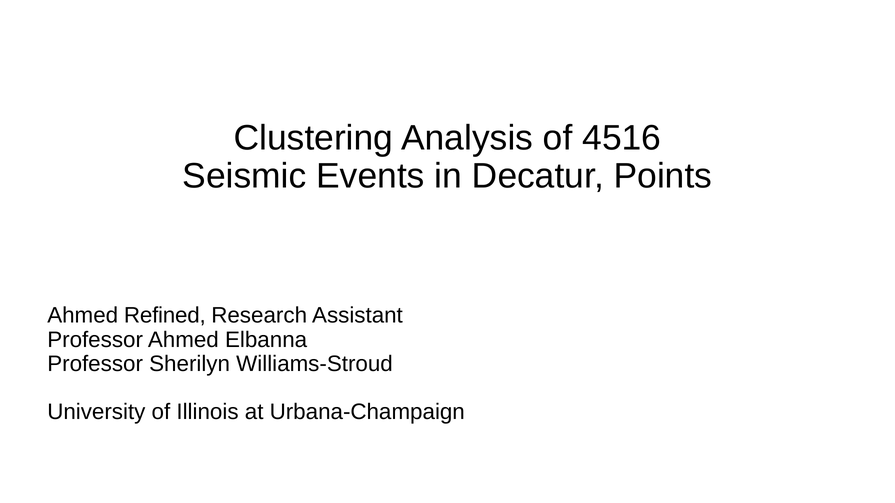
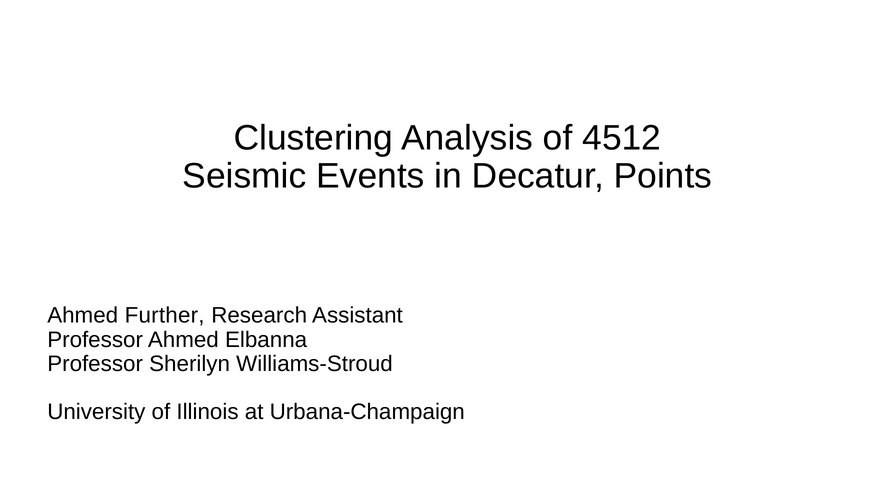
4516: 4516 -> 4512
Refined: Refined -> Further
